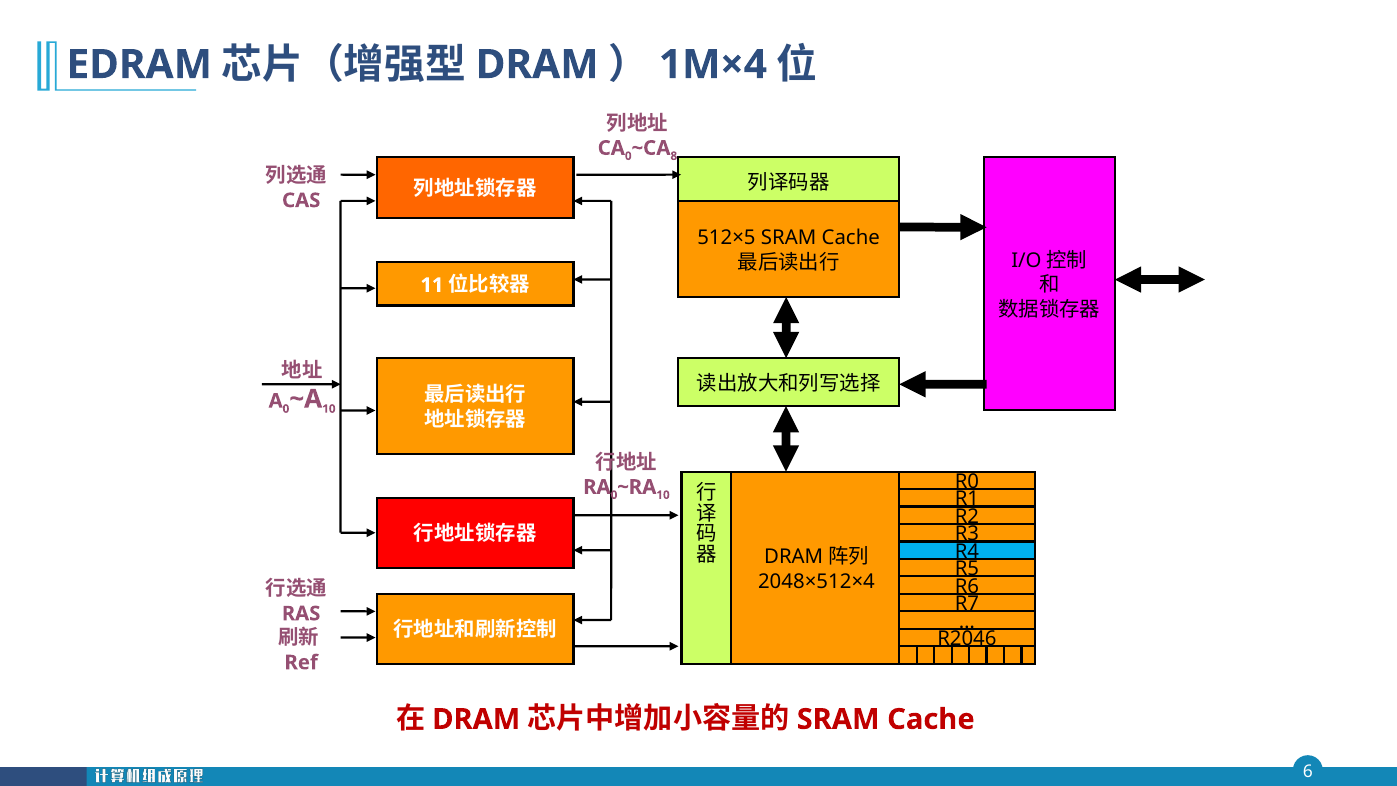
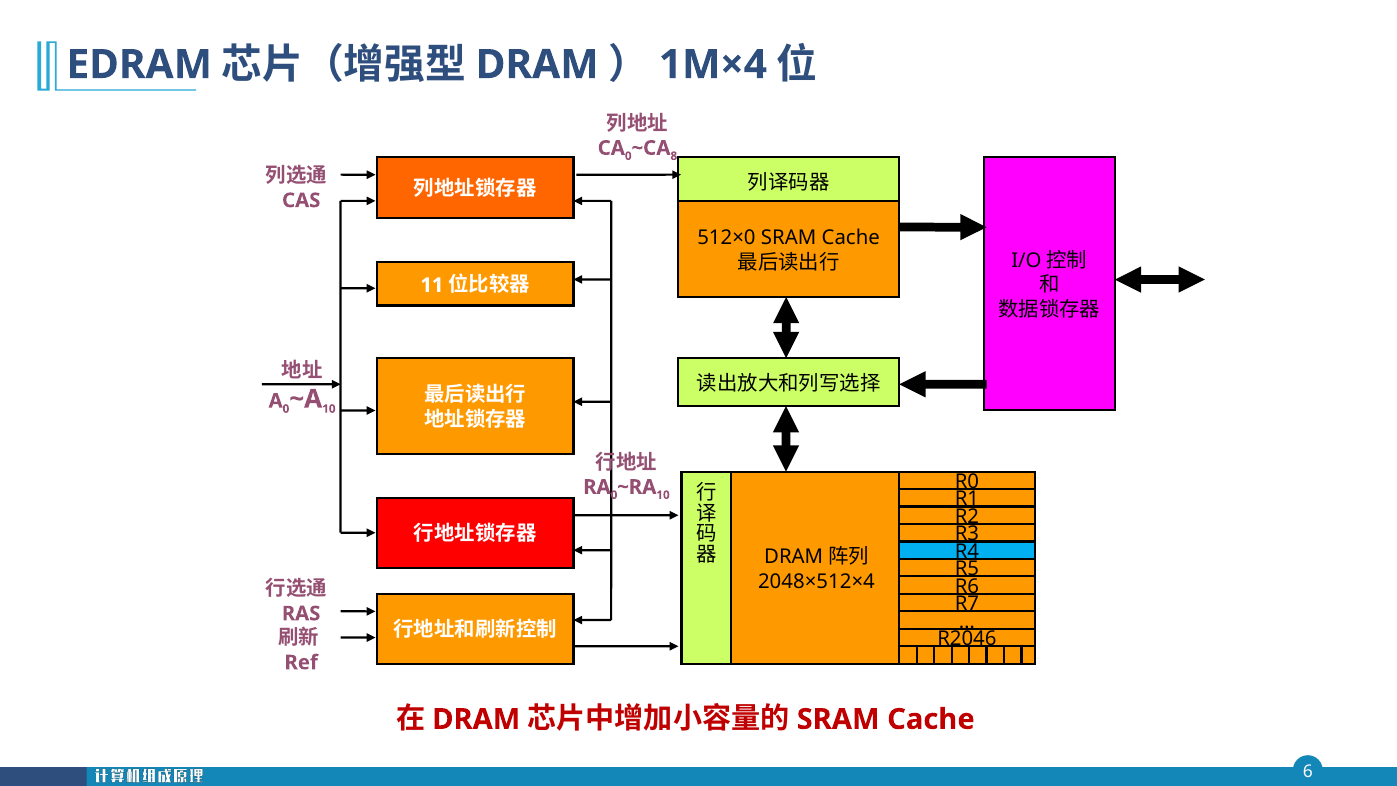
512×5: 512×5 -> 512×0
